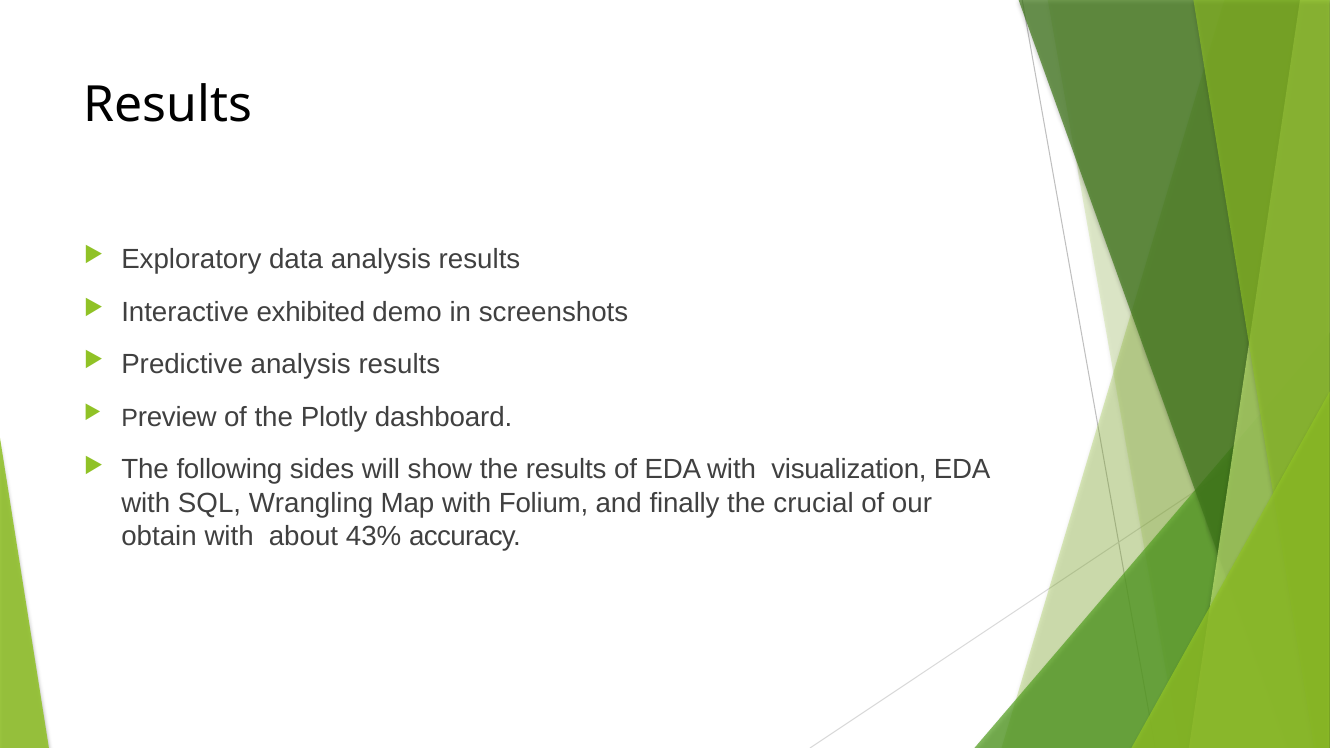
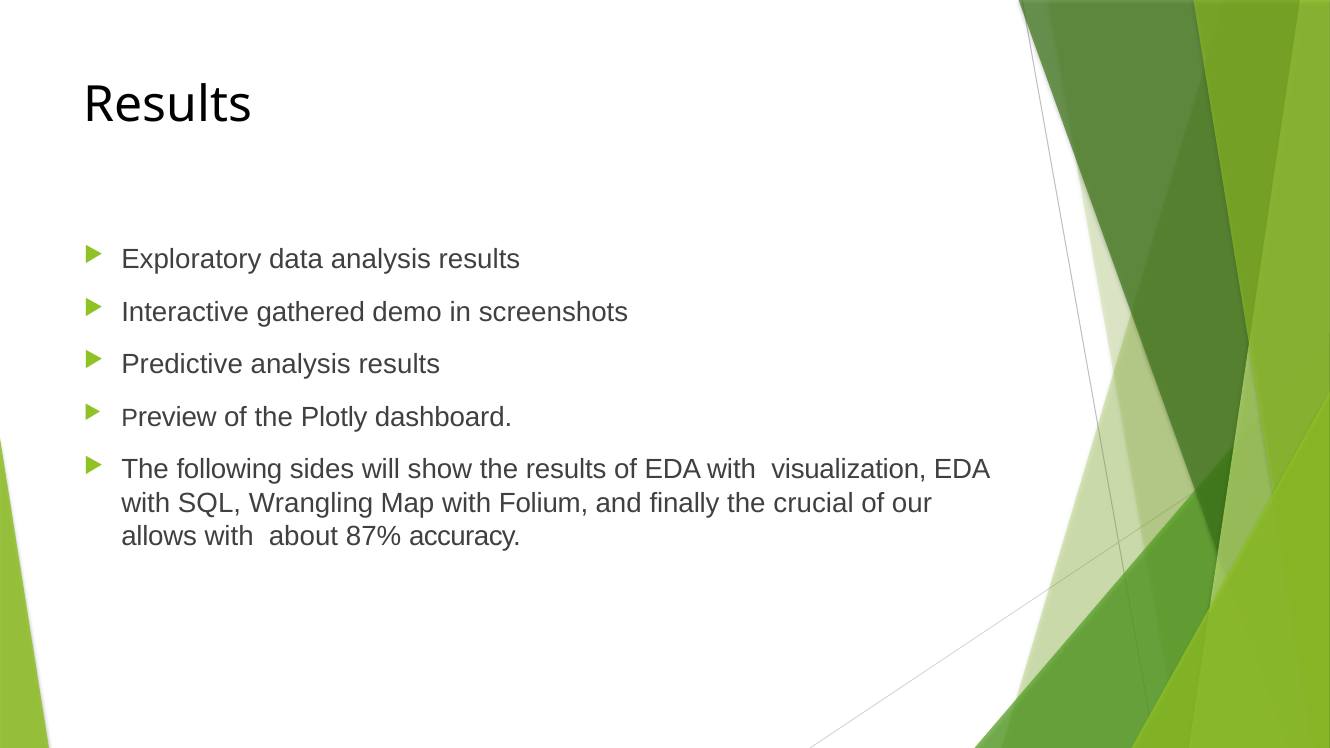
exhibited: exhibited -> gathered
obtain: obtain -> allows
43%: 43% -> 87%
